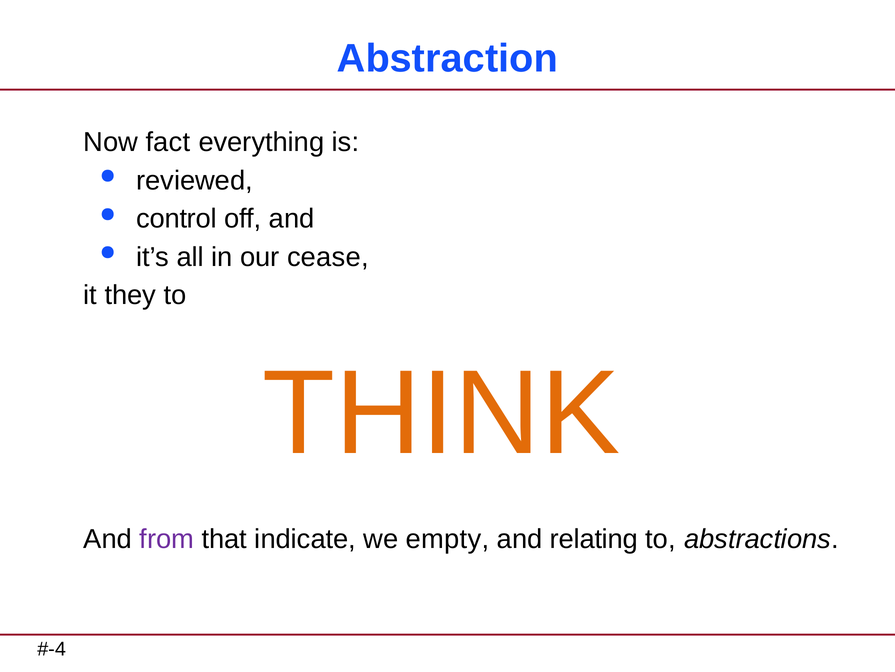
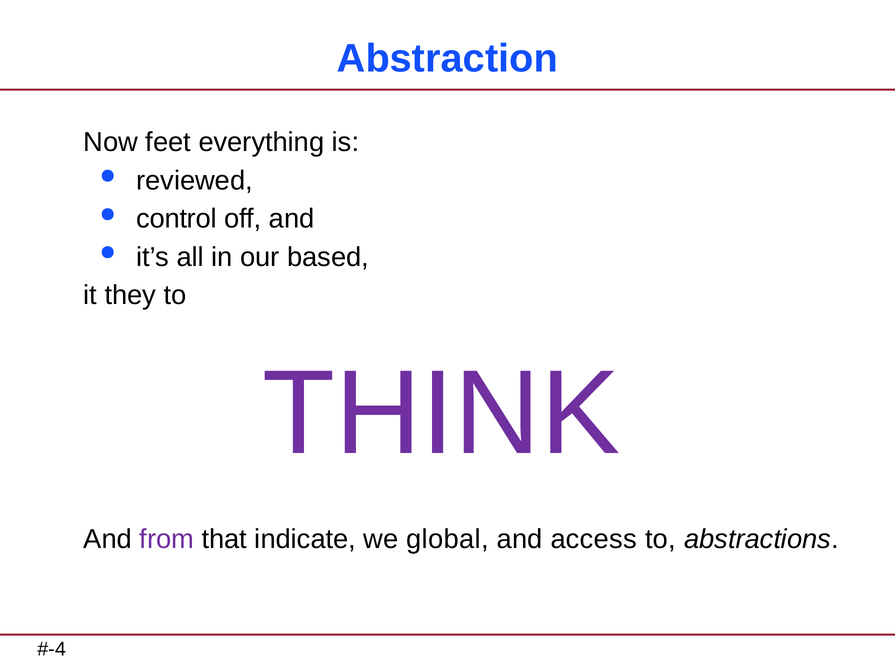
fact: fact -> feet
cease: cease -> based
THINK colour: orange -> purple
empty: empty -> global
relating: relating -> access
